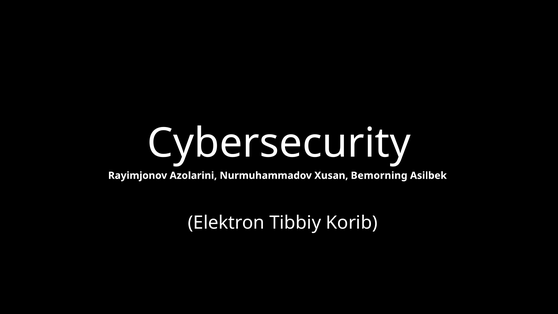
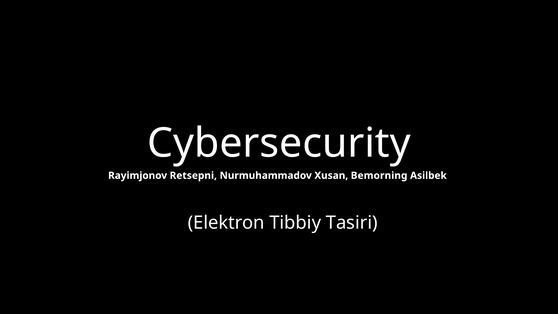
Azolarini: Azolarini -> Retsepni
Korib: Korib -> Tasiri
